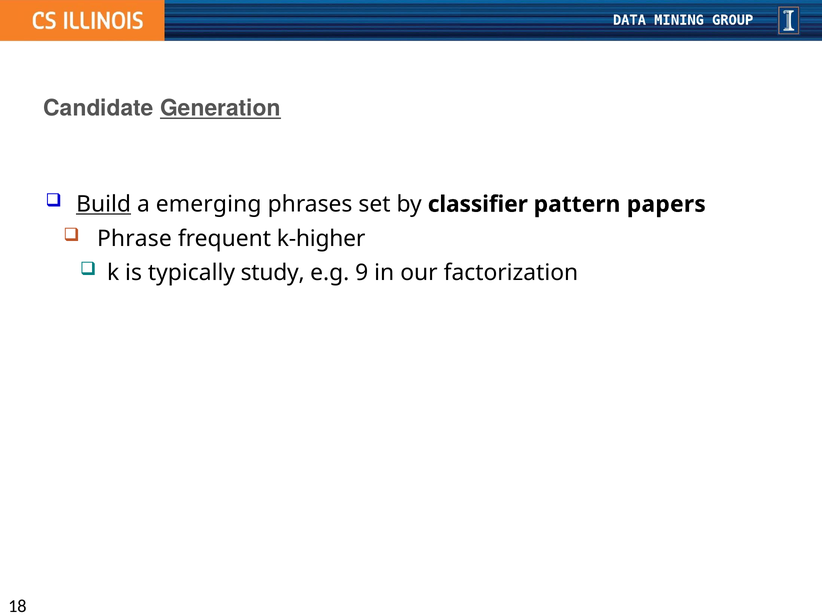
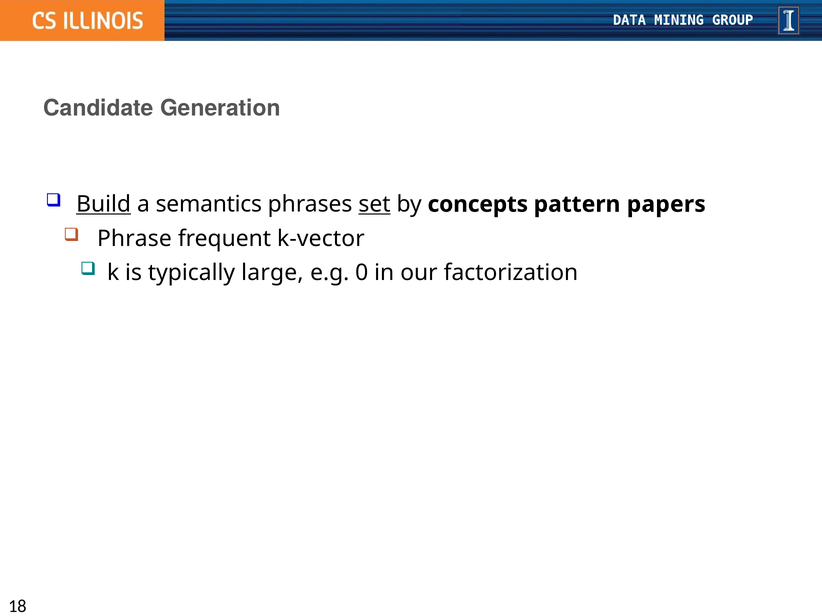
Generation underline: present -> none
emerging: emerging -> semantics
set underline: none -> present
classifier: classifier -> concepts
k-higher: k-higher -> k-vector
study: study -> large
9: 9 -> 0
